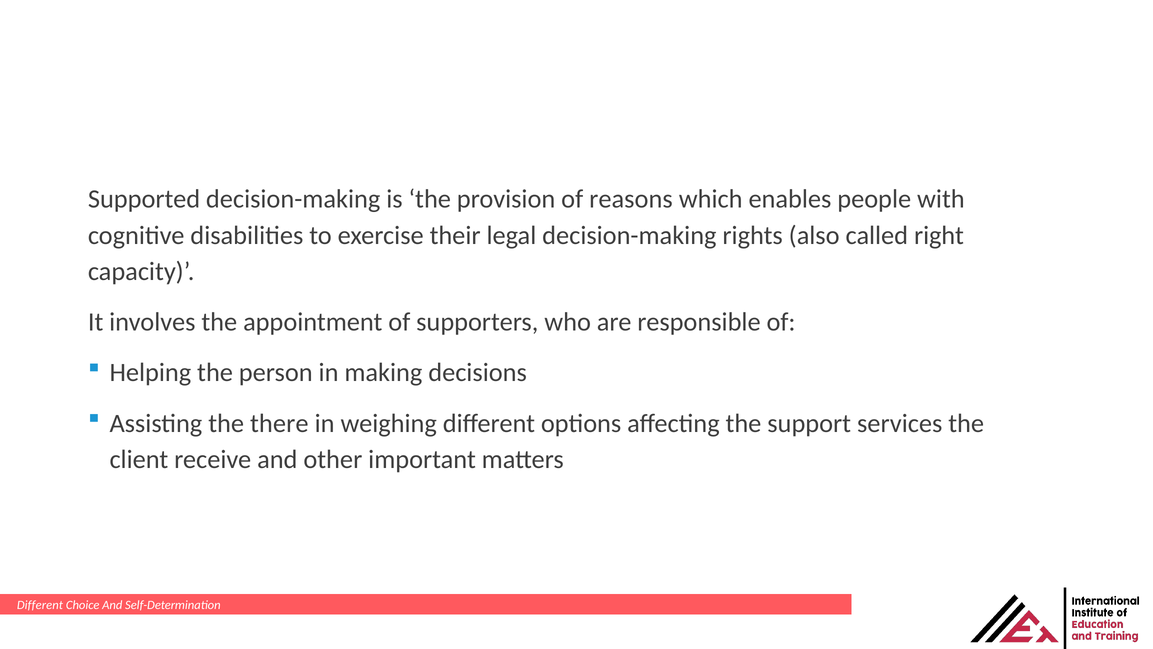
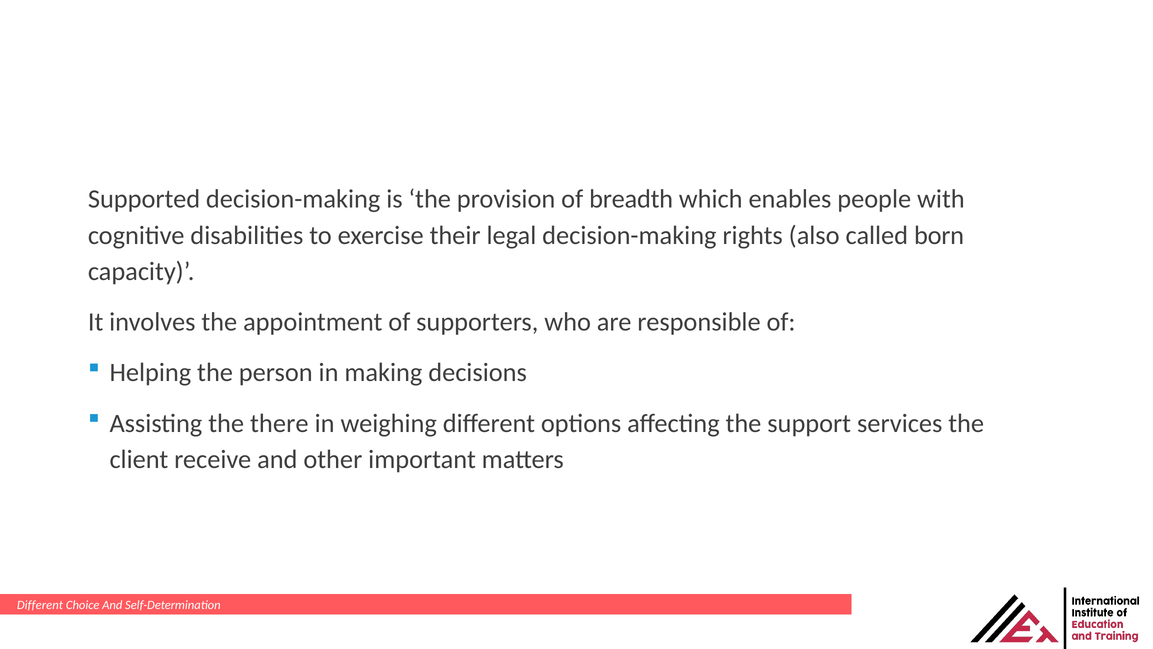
reasons: reasons -> breadth
right: right -> born
